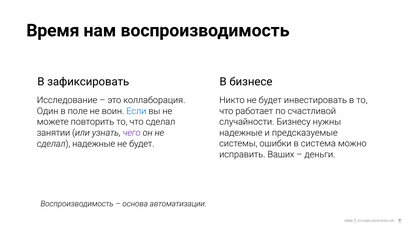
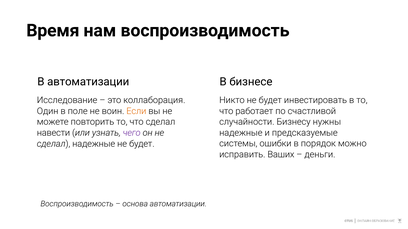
В зафиксировать: зафиксировать -> автоматизации
Если colour: blue -> orange
занятии: занятии -> навести
система: система -> порядок
